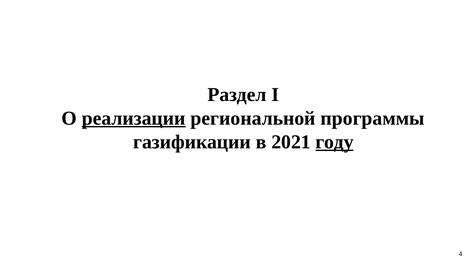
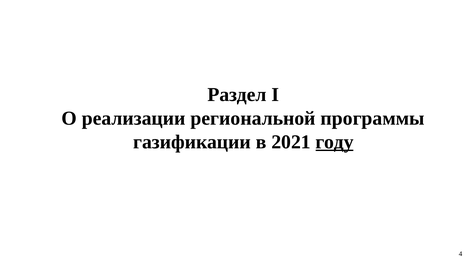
реализации underline: present -> none
